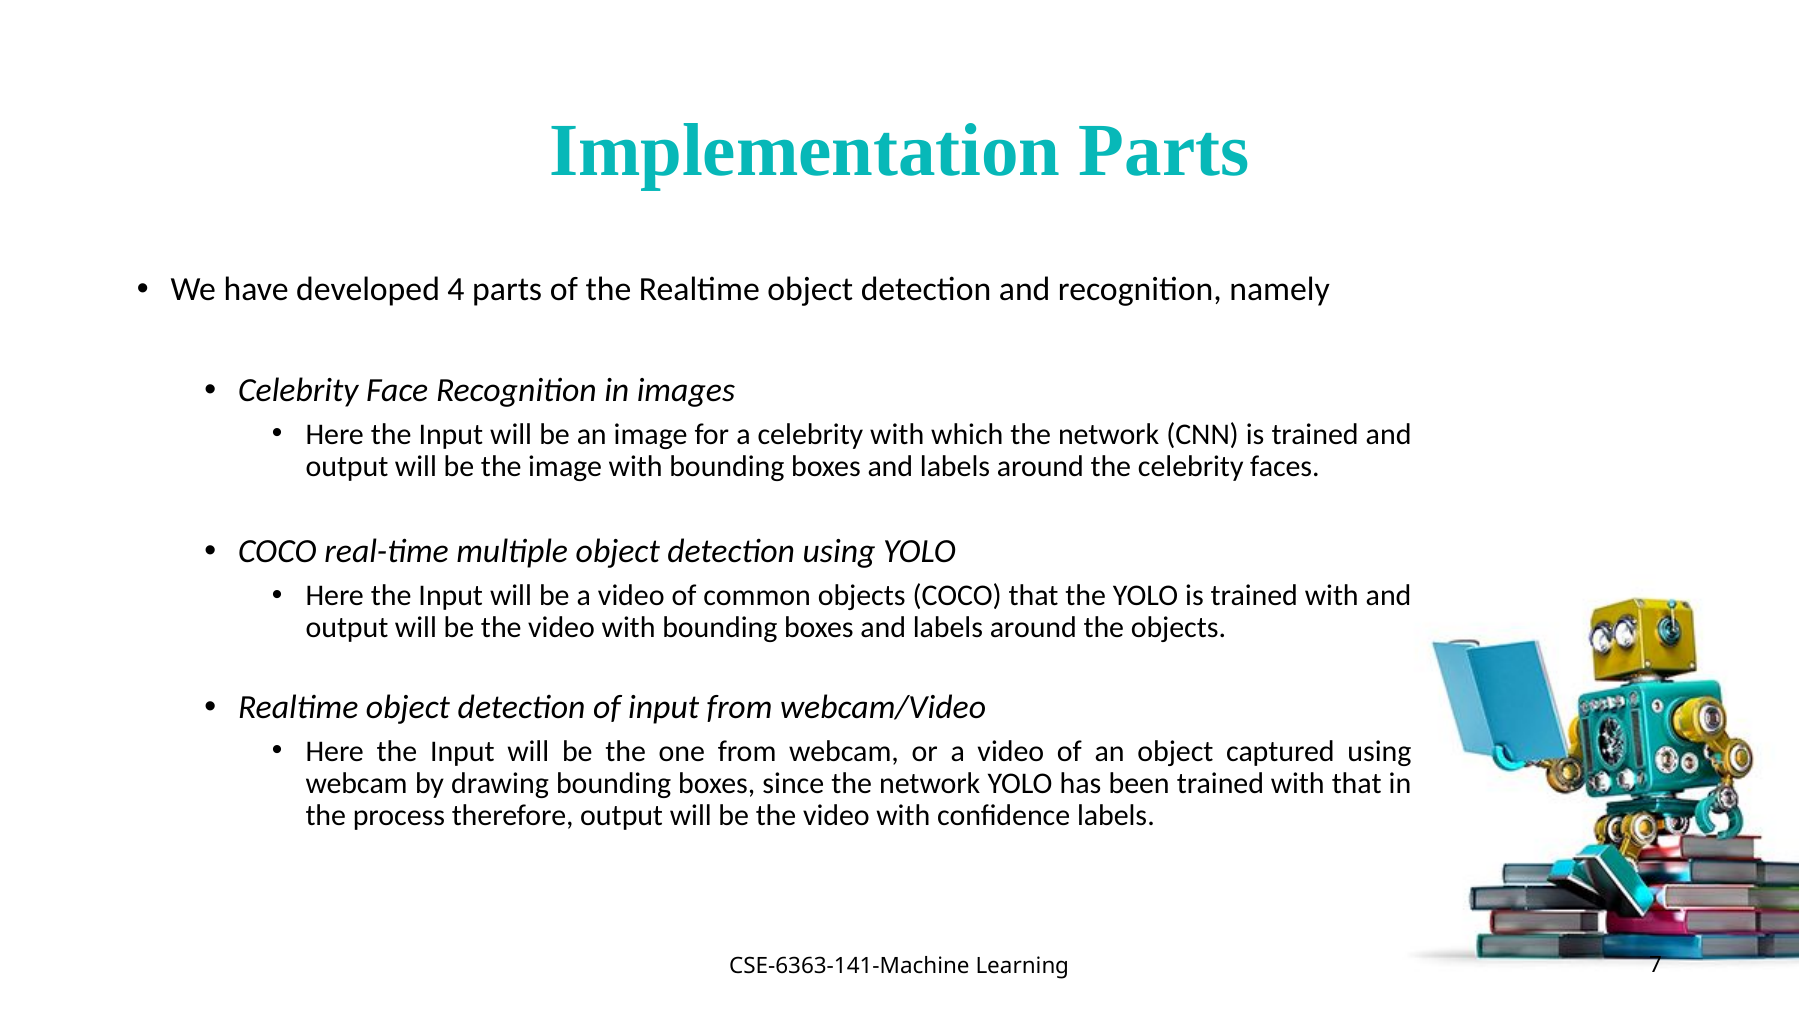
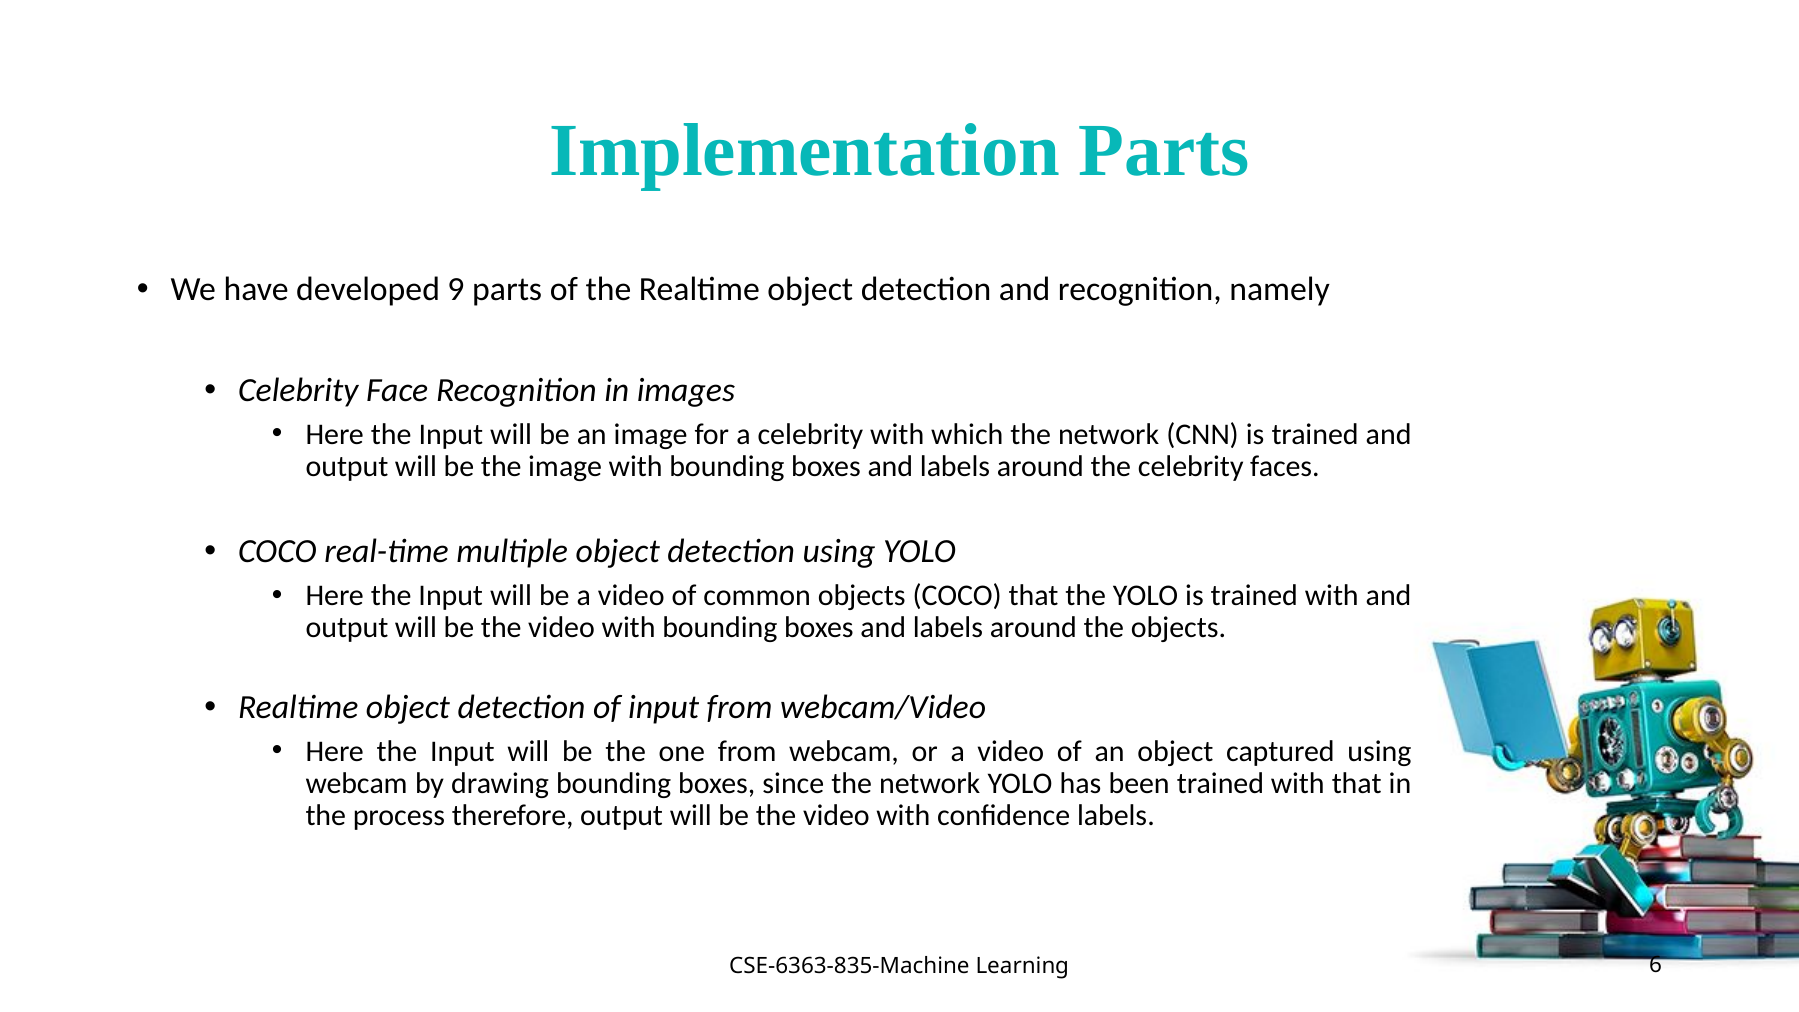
4: 4 -> 9
CSE-6363-141-Machine: CSE-6363-141-Machine -> CSE-6363-835-Machine
7: 7 -> 6
